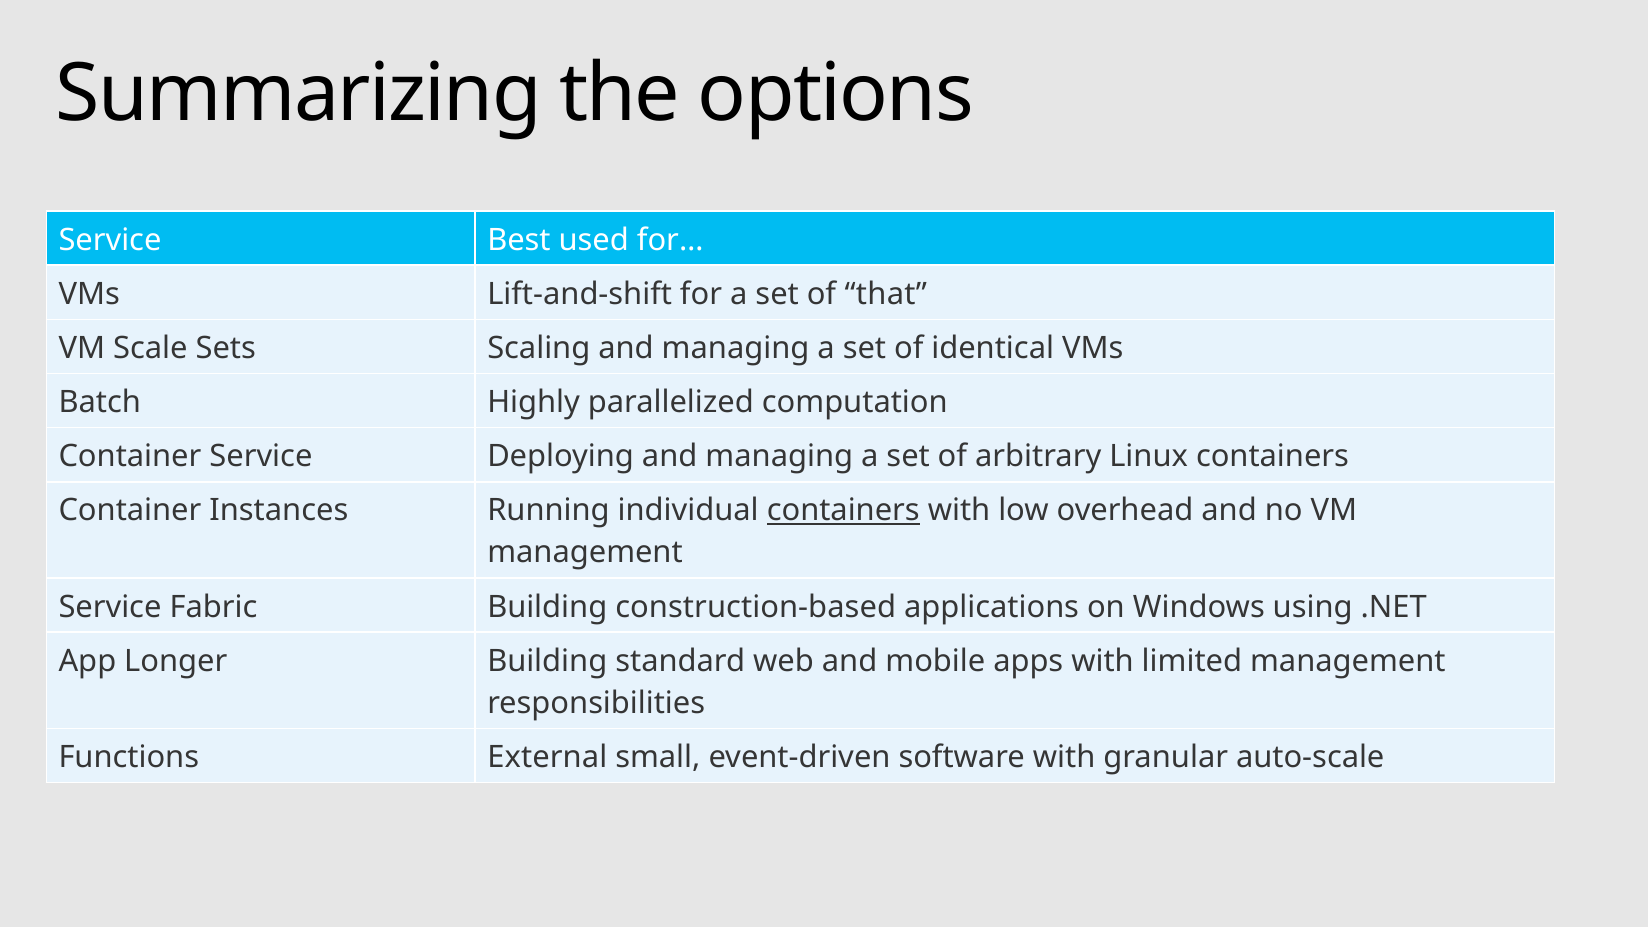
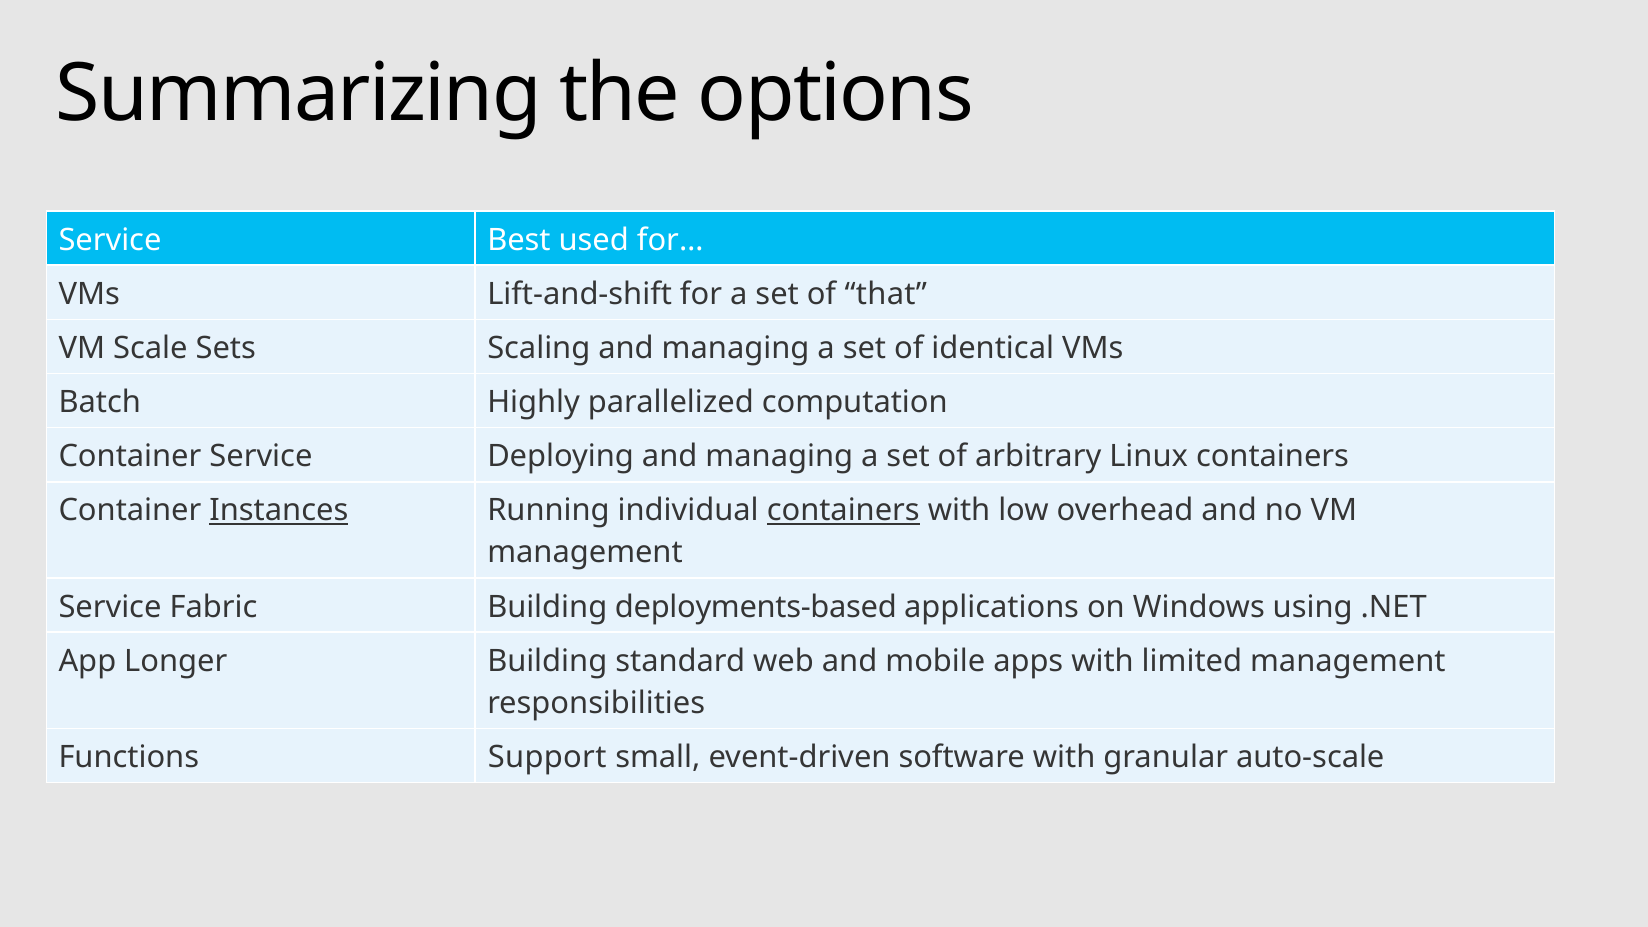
Instances underline: none -> present
construction-based: construction-based -> deployments-based
External: External -> Support
